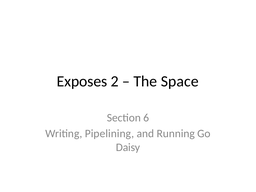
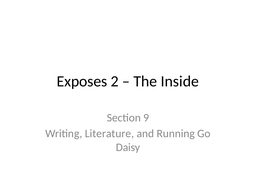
Space: Space -> Inside
6: 6 -> 9
Pipelining: Pipelining -> Literature
